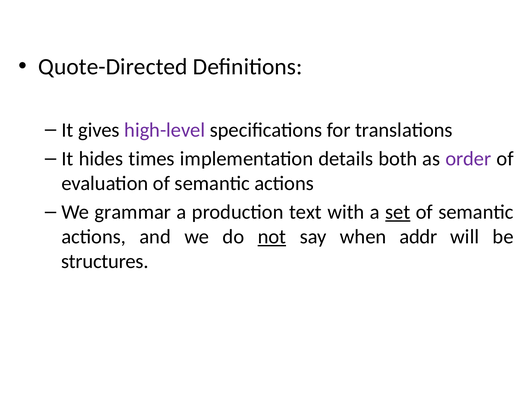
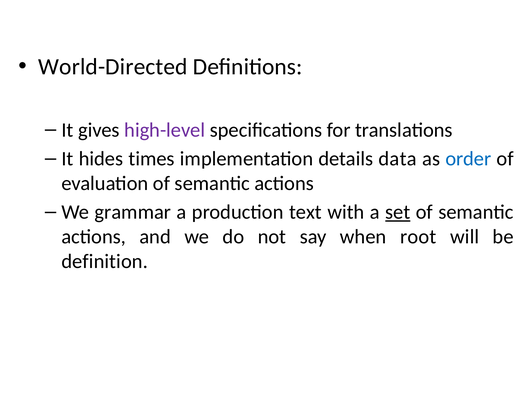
Quote-Directed: Quote-Directed -> World-Directed
both: both -> data
order colour: purple -> blue
not underline: present -> none
addr: addr -> root
structures: structures -> definition
